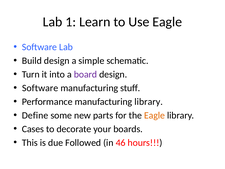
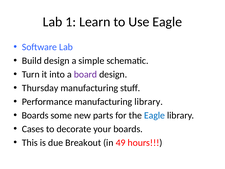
Software at (40, 88): Software -> Thursday
Define at (35, 115): Define -> Boards
Eagle at (154, 115) colour: orange -> blue
Followed: Followed -> Breakout
46: 46 -> 49
